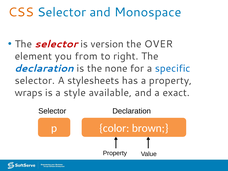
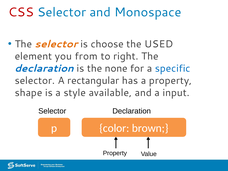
CSS colour: orange -> red
selector at (56, 44) colour: red -> orange
version: version -> choose
OVER: OVER -> USED
stylesheets: stylesheets -> rectangular
wraps: wraps -> shape
exact: exact -> input
